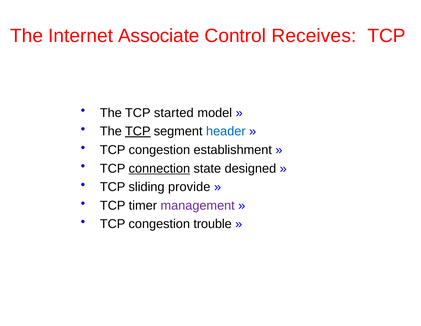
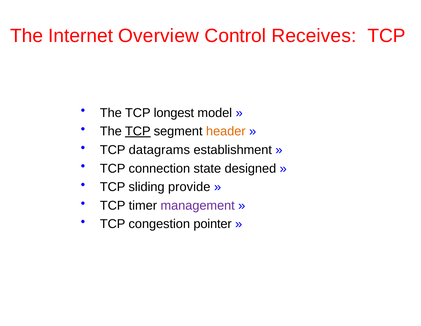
Associate: Associate -> Overview
started: started -> longest
header colour: blue -> orange
congestion at (159, 150): congestion -> datagrams
connection underline: present -> none
trouble: trouble -> pointer
